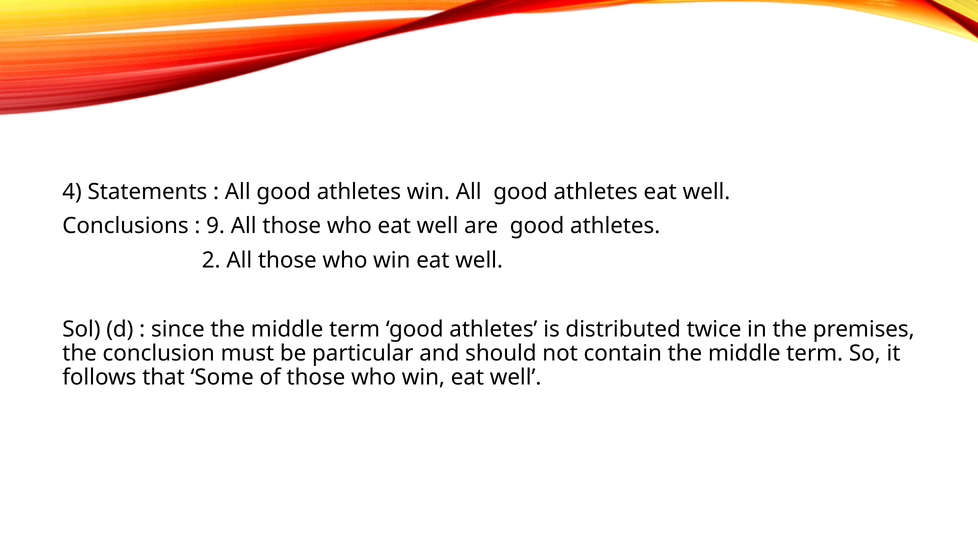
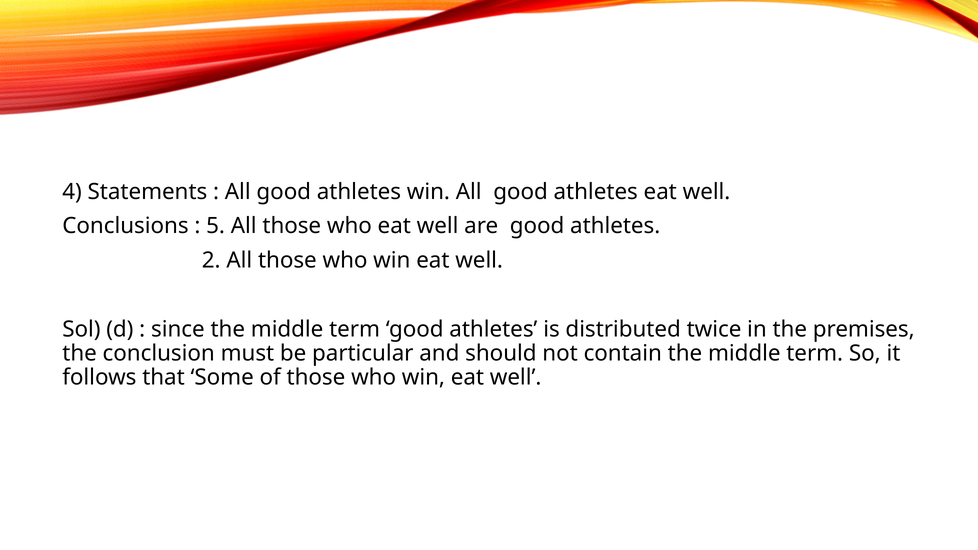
9: 9 -> 5
